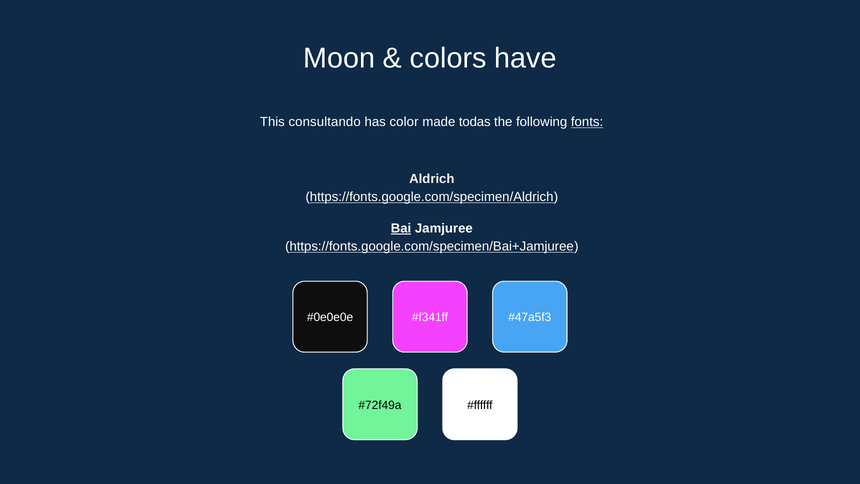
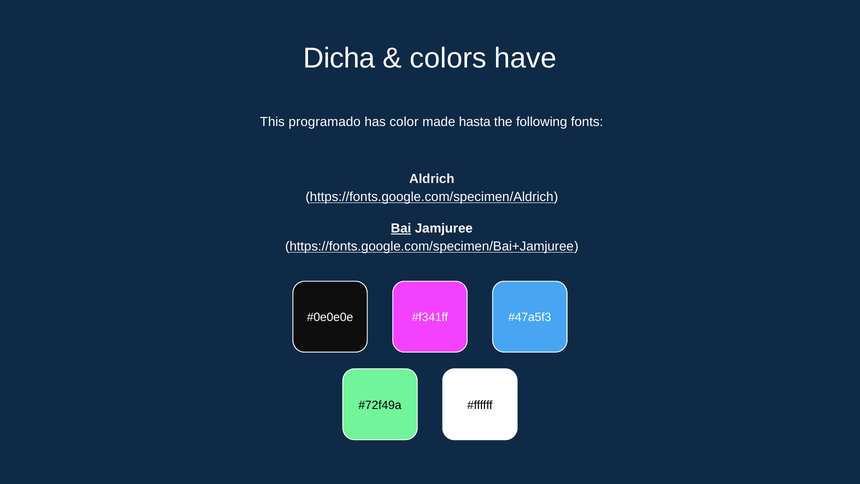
Moon: Moon -> Dicha
consultando: consultando -> programado
todas: todas -> hasta
fonts underline: present -> none
